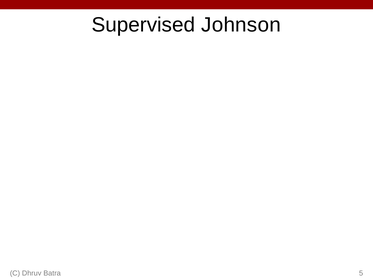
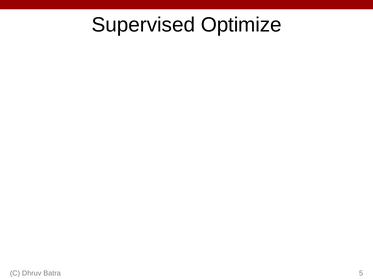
Johnson: Johnson -> Optimize
